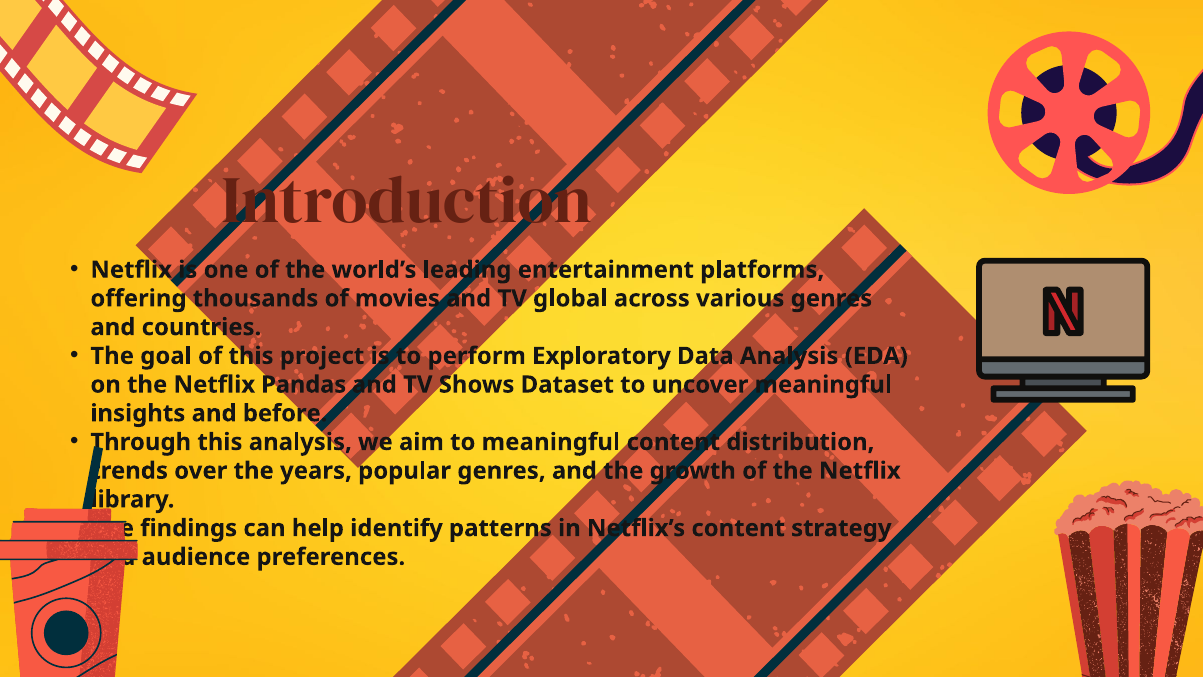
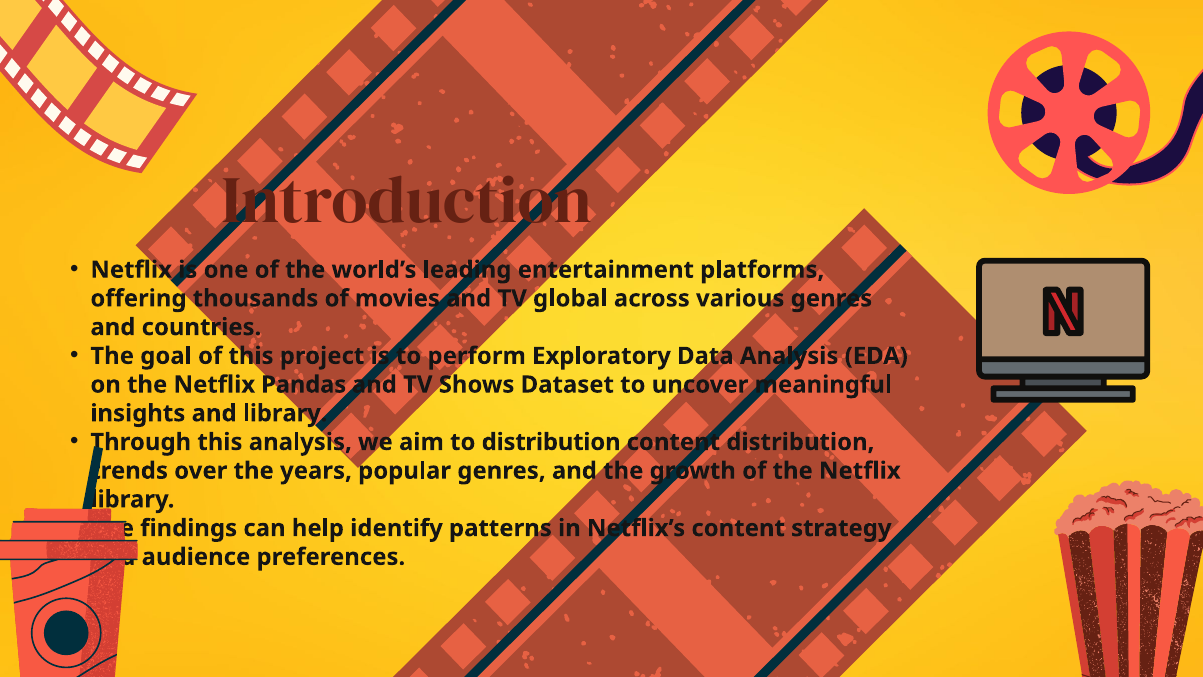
and before: before -> library
to meaningful: meaningful -> distribution
